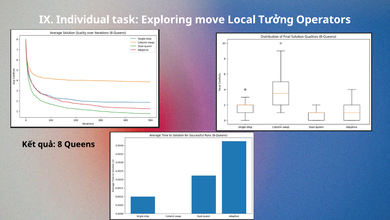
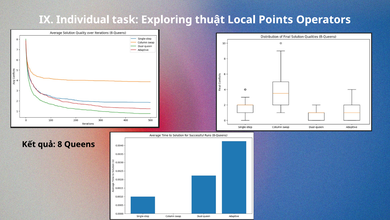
move: move -> thuật
Tưởng: Tưởng -> Points
